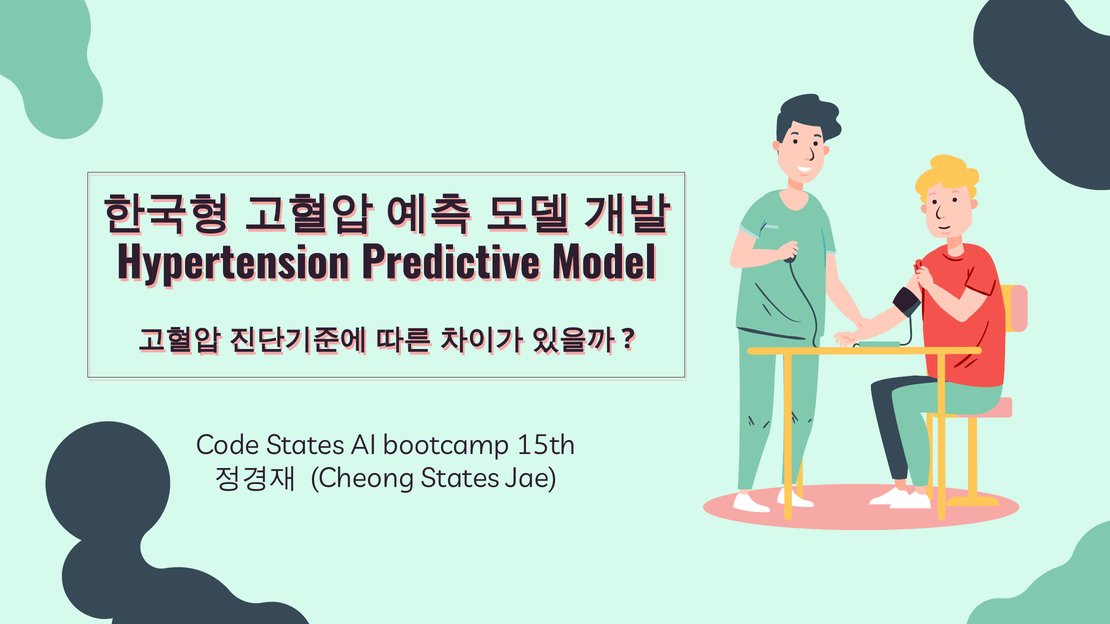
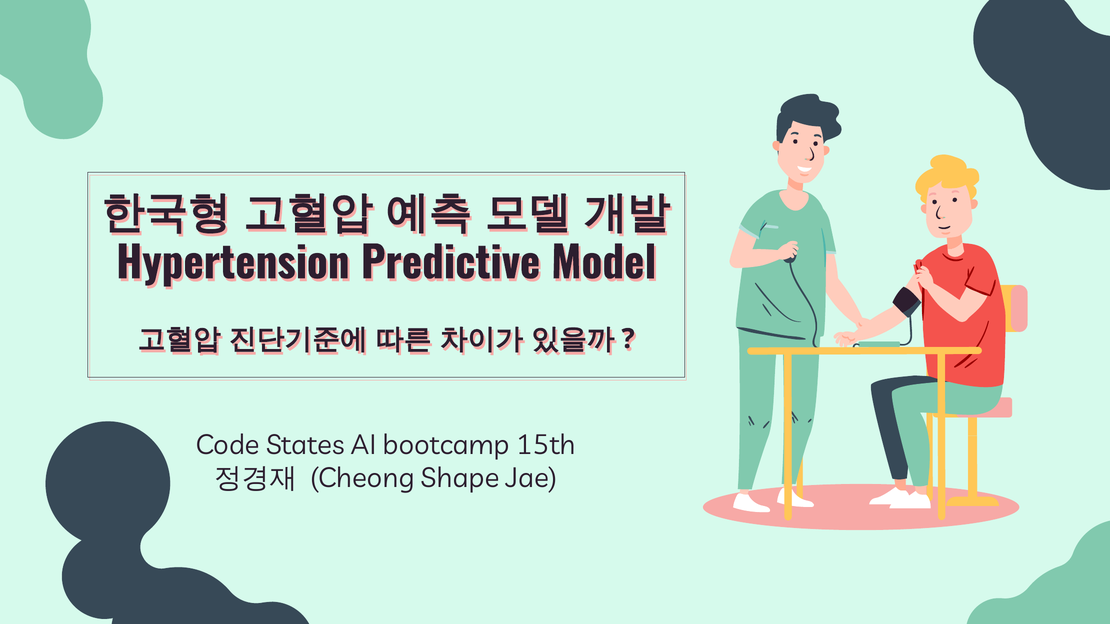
Cheong States: States -> Shape
